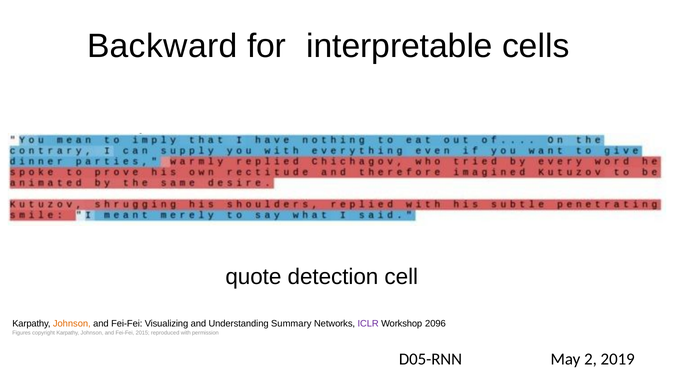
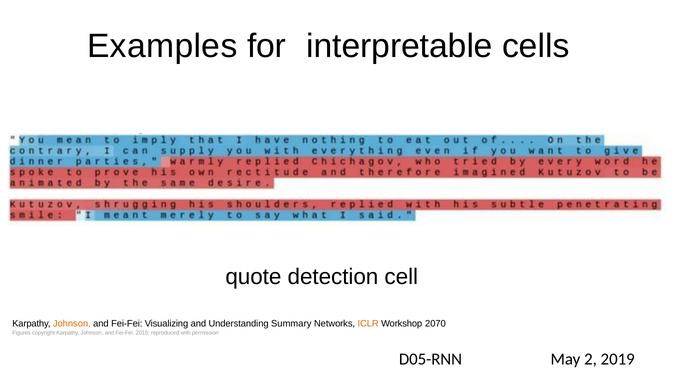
Backward: Backward -> Examples
ICLR colour: purple -> orange
2096: 2096 -> 2070
